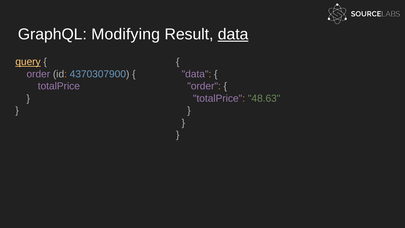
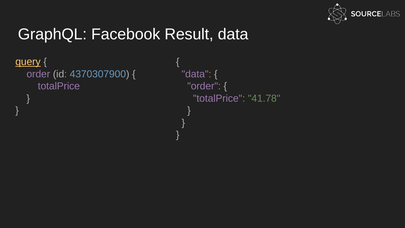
Modifying: Modifying -> Facebook
data at (233, 34) underline: present -> none
48.63: 48.63 -> 41.78
